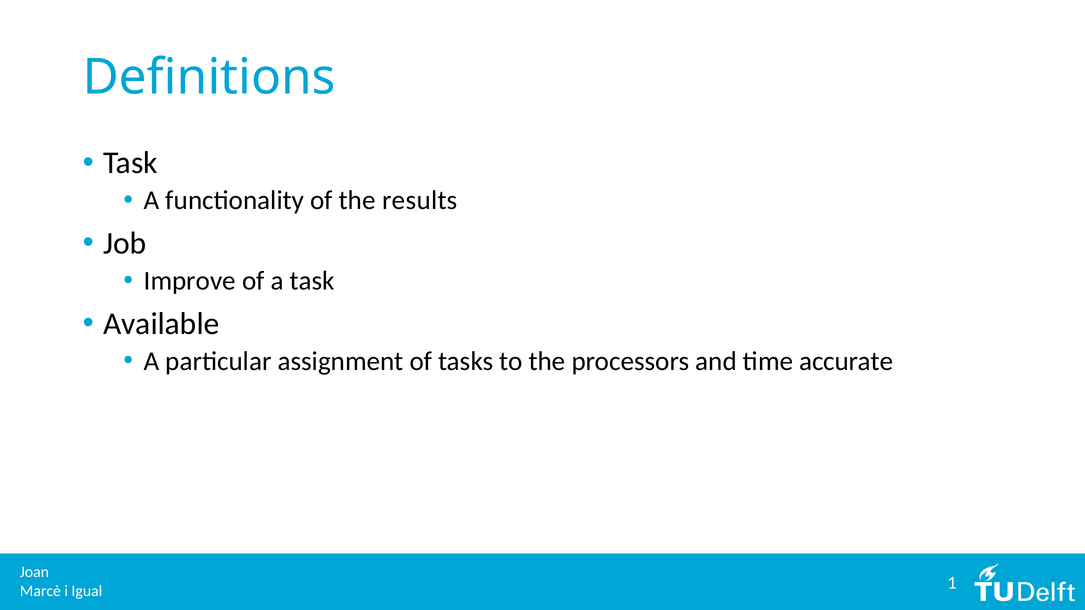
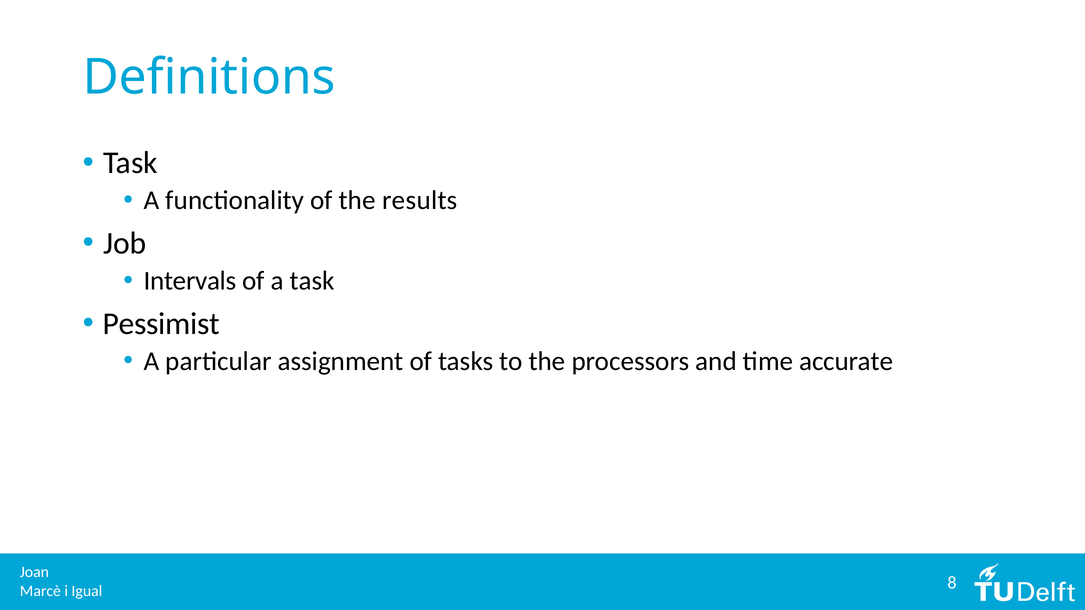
Improve: Improve -> Intervals
Available: Available -> Pessimist
1: 1 -> 8
